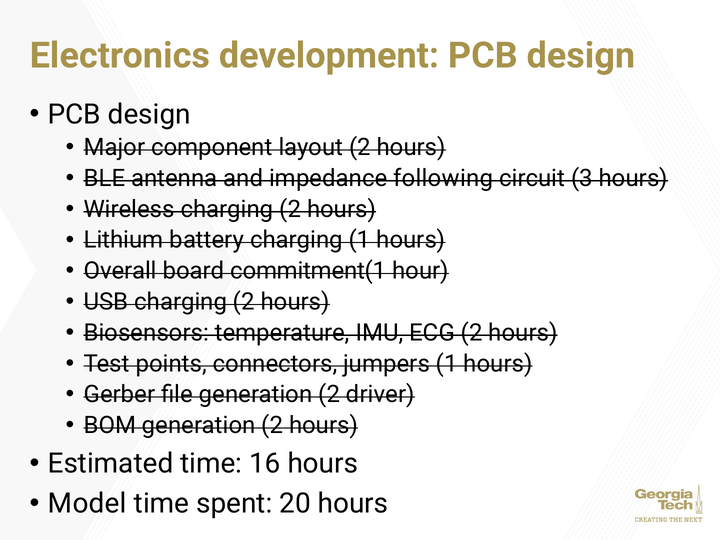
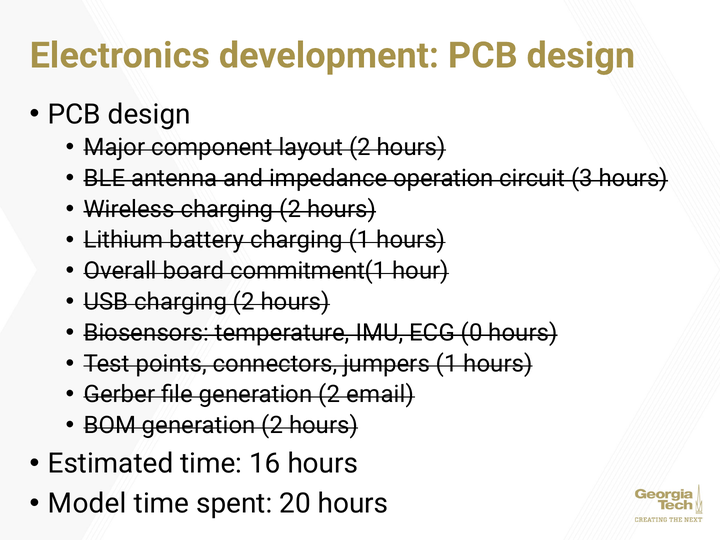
following: following -> operation
ECG 2: 2 -> 0
driver: driver -> email
